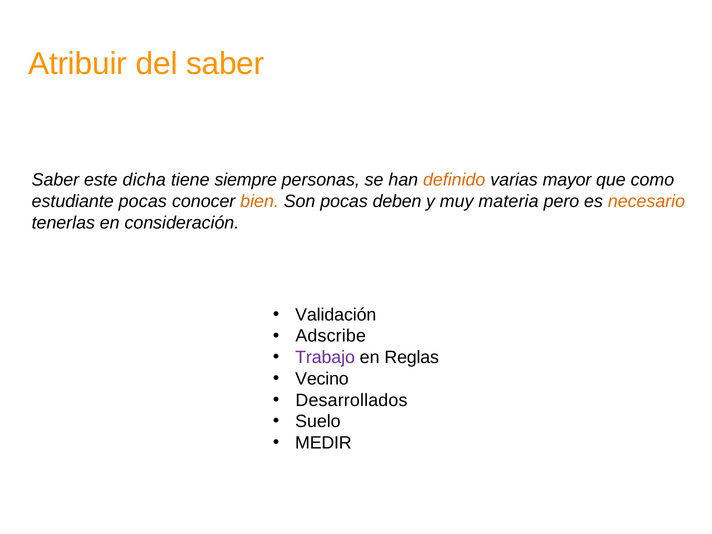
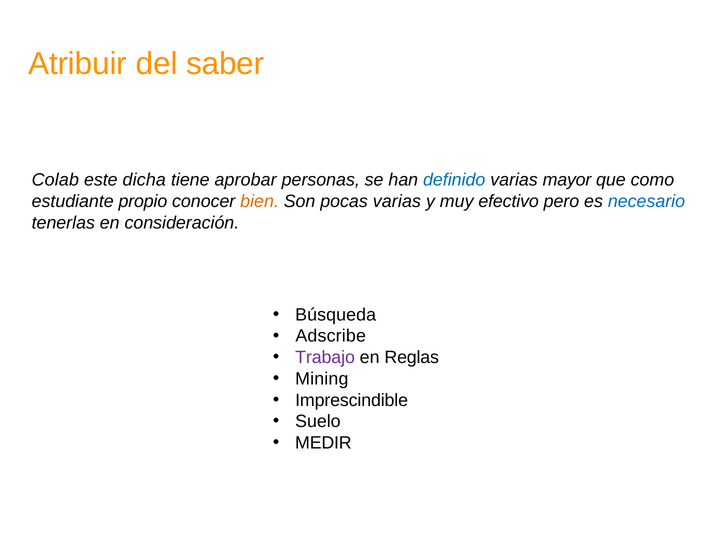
Saber at (55, 180): Saber -> Colab
siempre: siempre -> aprobar
definido colour: orange -> blue
estudiante pocas: pocas -> propio
pocas deben: deben -> varias
materia: materia -> efectivo
necesario colour: orange -> blue
Validación: Validación -> Búsqueda
Vecino: Vecino -> Mining
Desarrollados: Desarrollados -> Imprescindible
